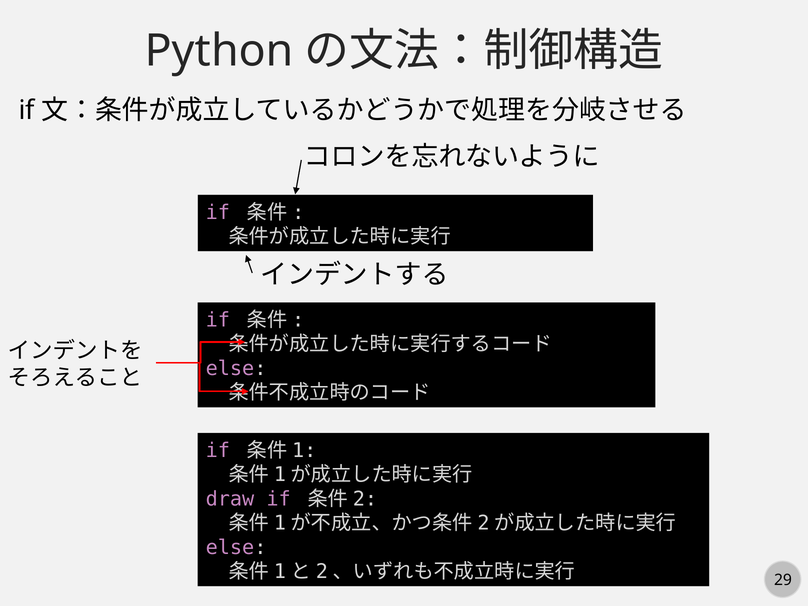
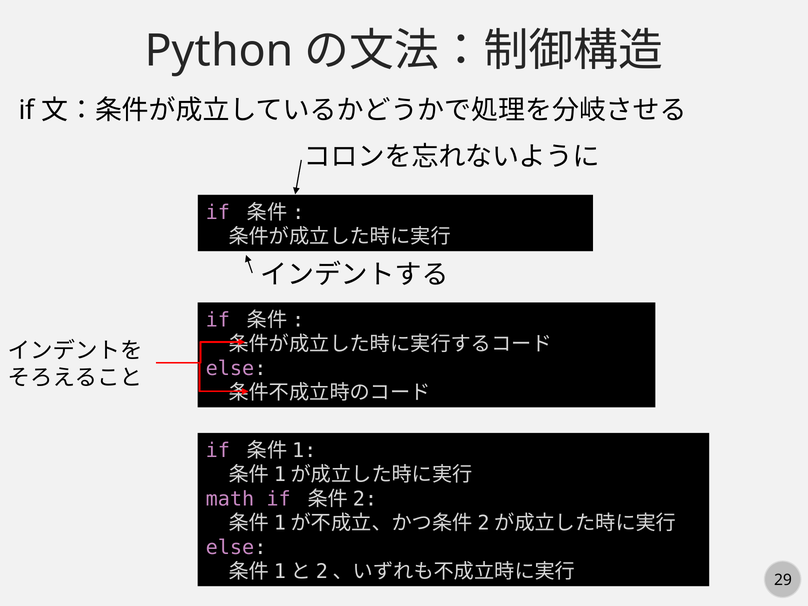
draw: draw -> math
